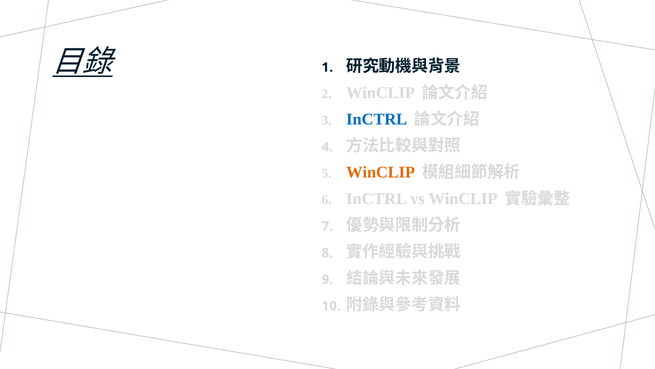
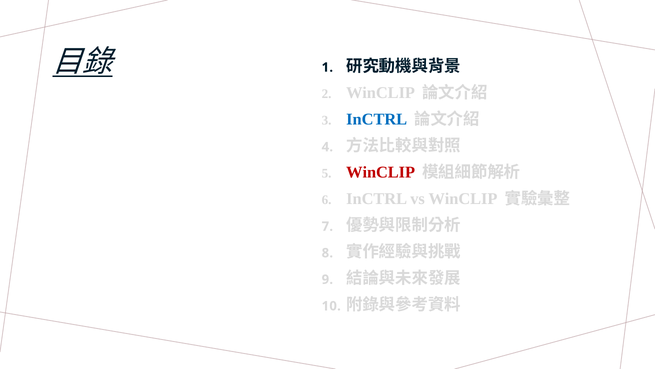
WinCLIP at (381, 172) colour: orange -> red
